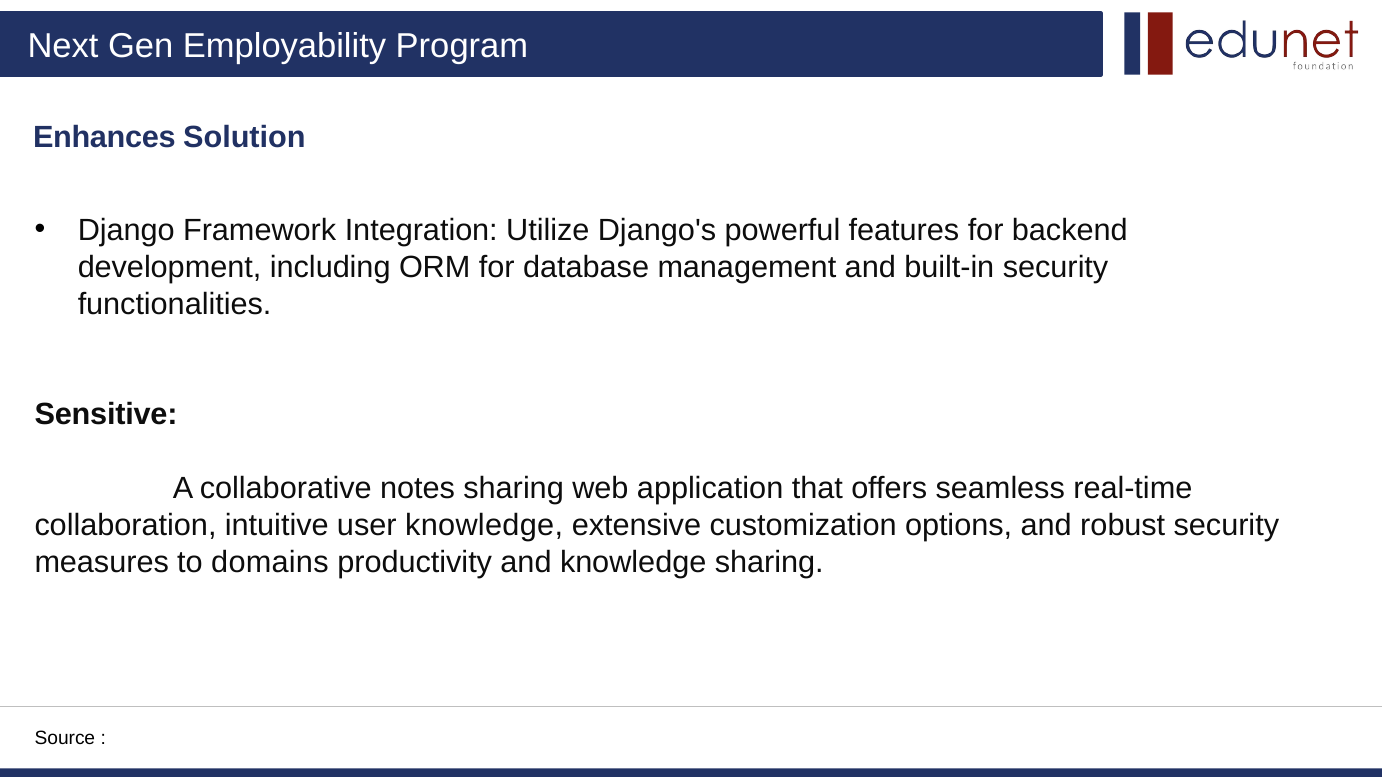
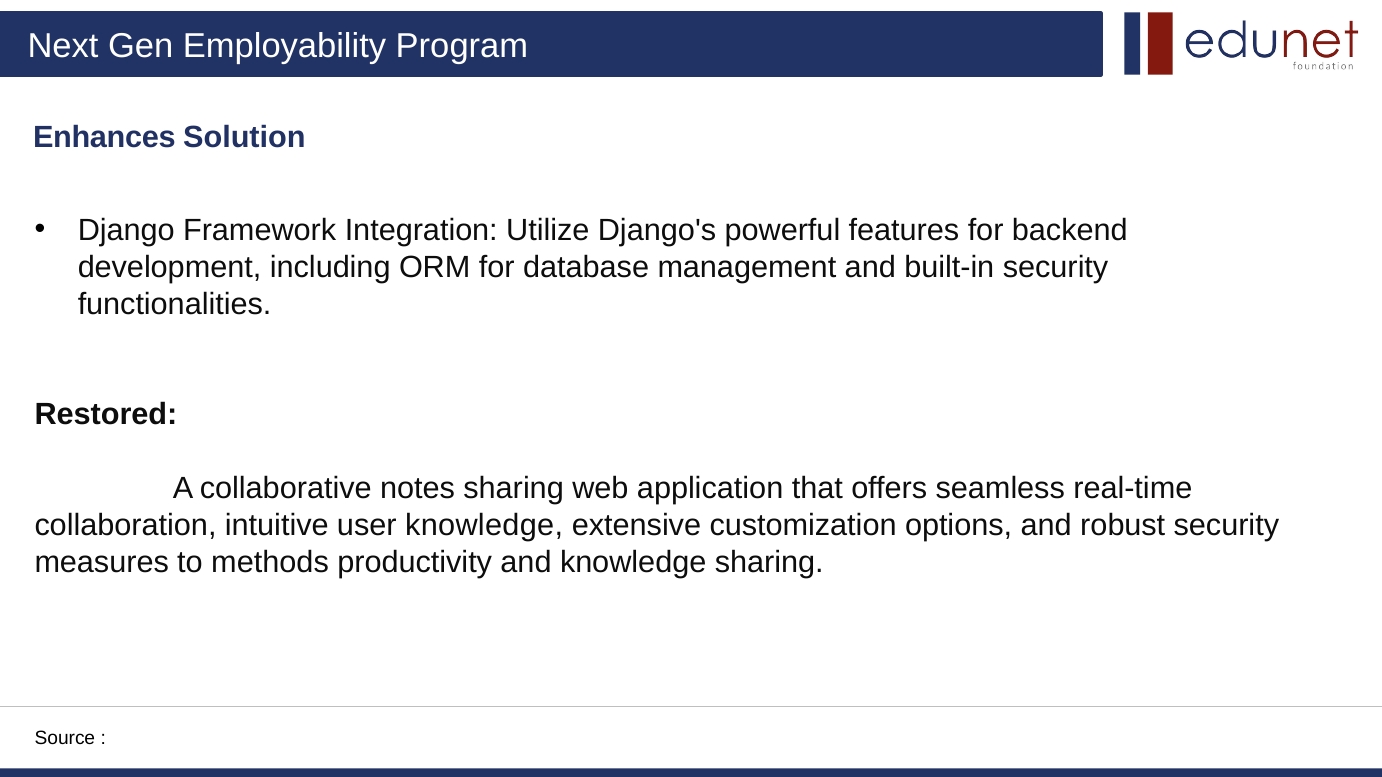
Sensitive: Sensitive -> Restored
domains: domains -> methods
